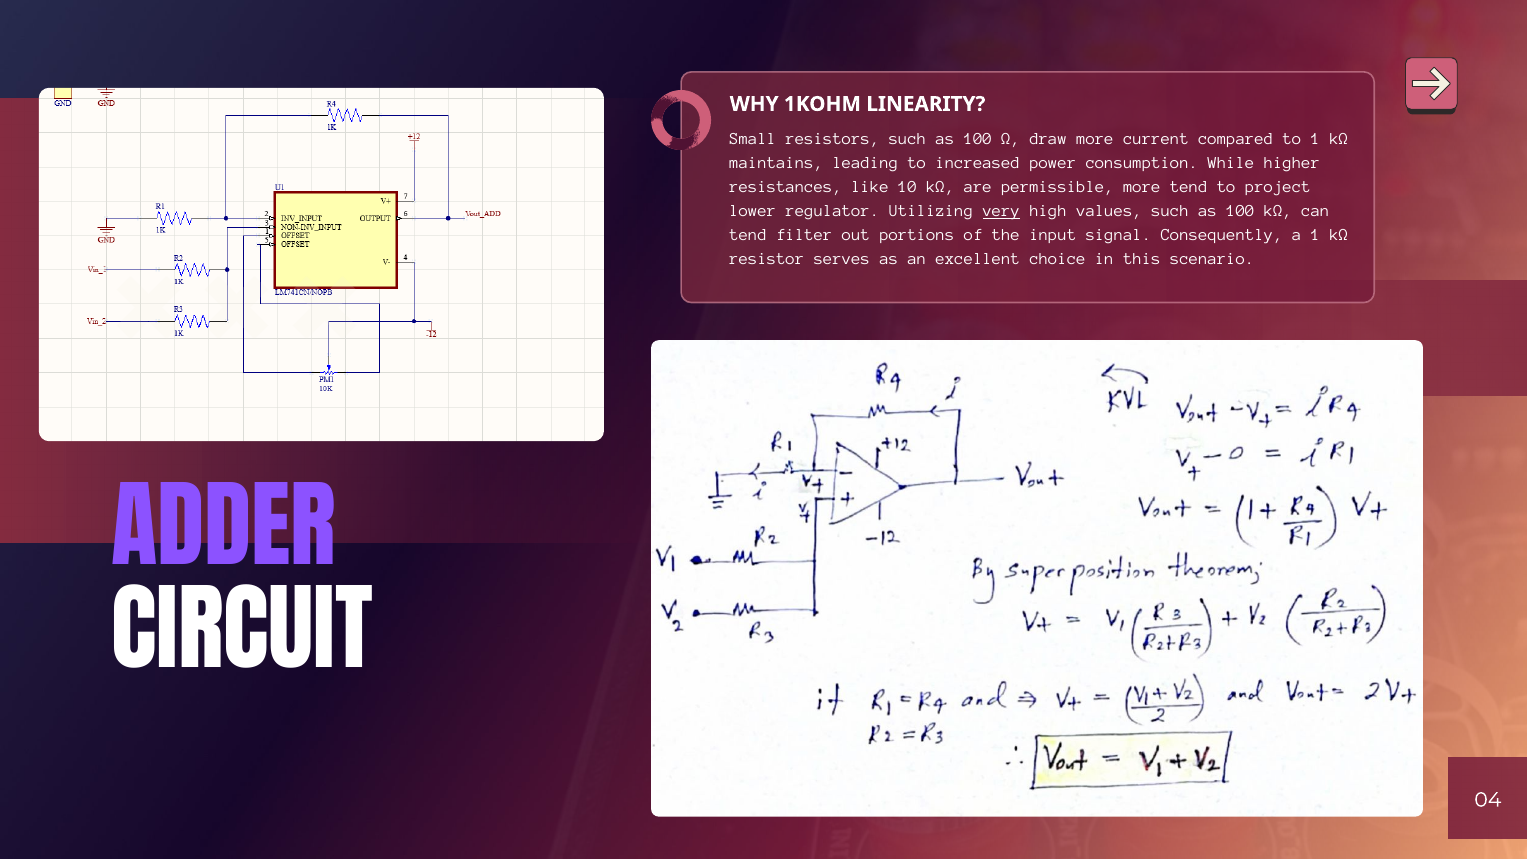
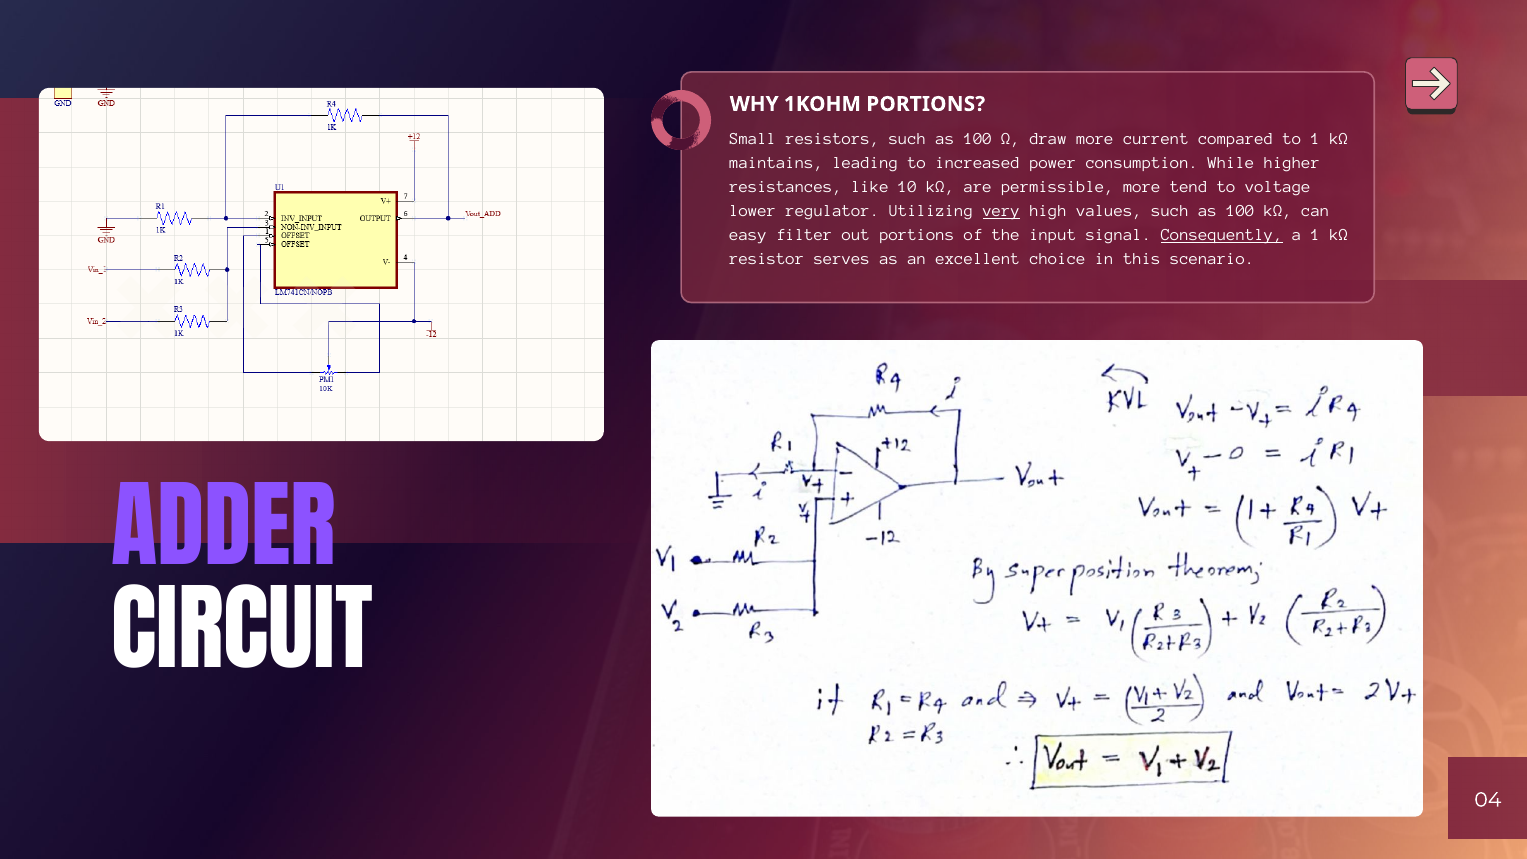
1KOHM LINEARITY: LINEARITY -> PORTIONS
project: project -> voltage
tend at (748, 235): tend -> easy
Consequently underline: none -> present
